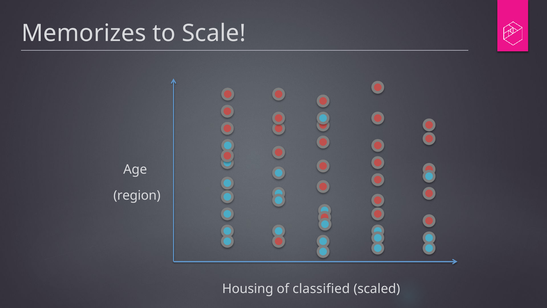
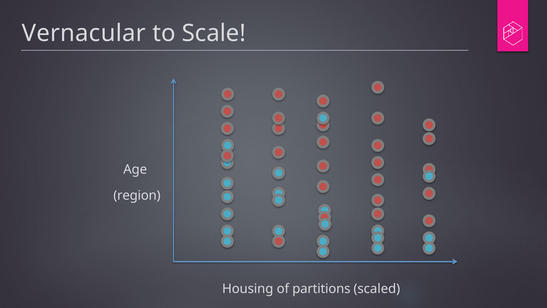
Memorizes: Memorizes -> Vernacular
classified: classified -> partitions
